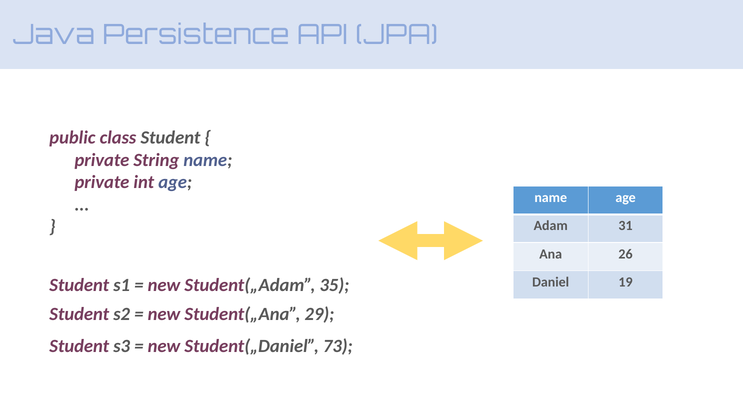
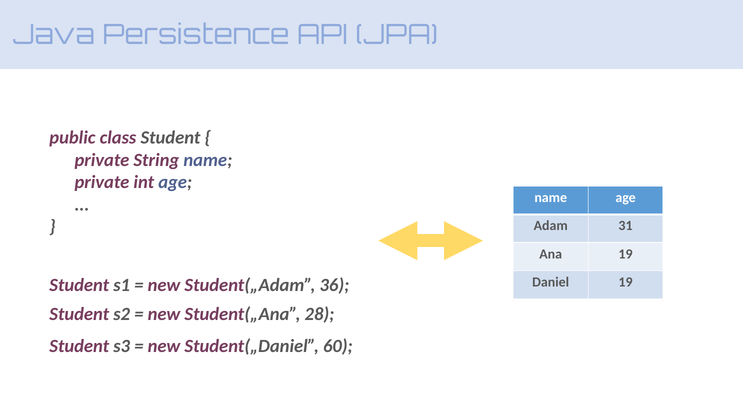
Ana 26: 26 -> 19
35: 35 -> 36
29: 29 -> 28
73: 73 -> 60
